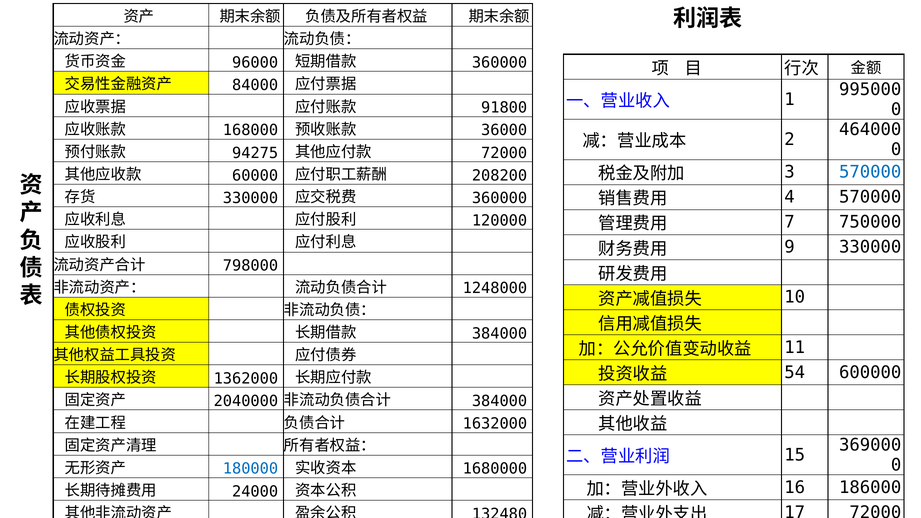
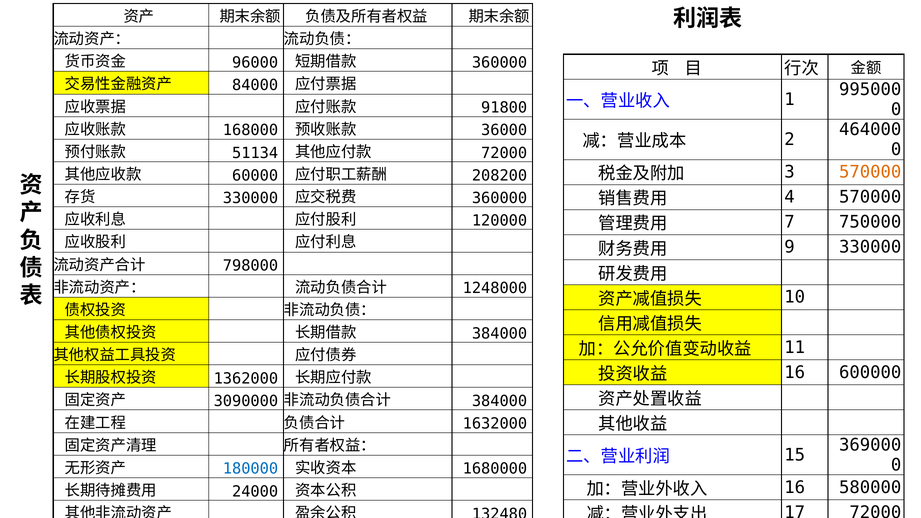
94275: 94275 -> 51134
570000 at (870, 172) colour: blue -> orange
54 at (795, 372): 54 -> 16
2040000: 2040000 -> 3090000
186000: 186000 -> 580000
